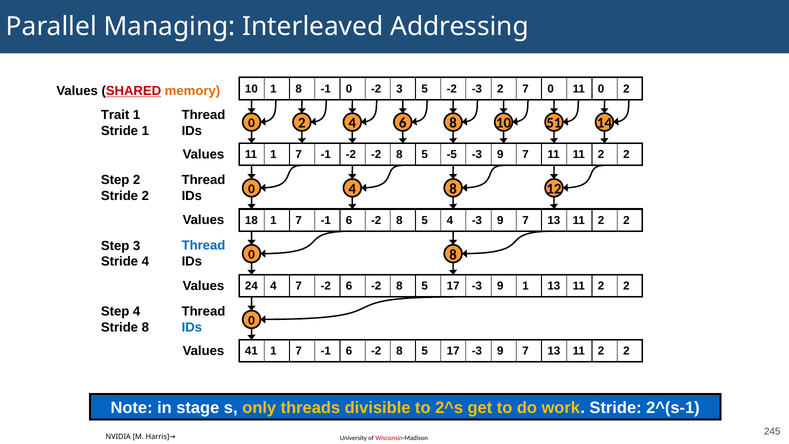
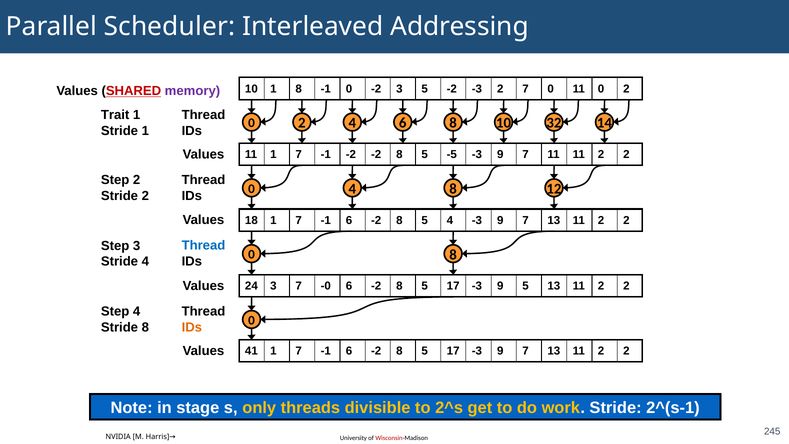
Managing: Managing -> Scheduler
memory colour: orange -> purple
51: 51 -> 32
24 4: 4 -> 3
7 -2: -2 -> -0
9 1: 1 -> 5
IDs at (192, 327) colour: blue -> orange
